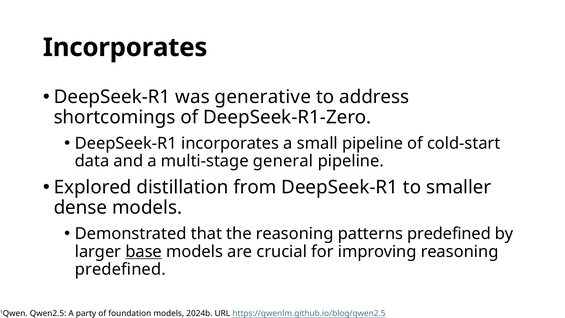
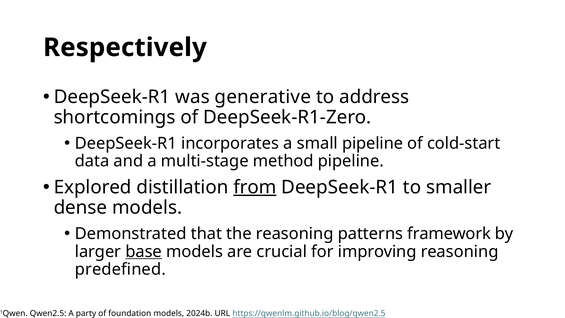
Incorporates at (125, 47): Incorporates -> Respectively
general: general -> method
from underline: none -> present
patterns predefined: predefined -> framework
